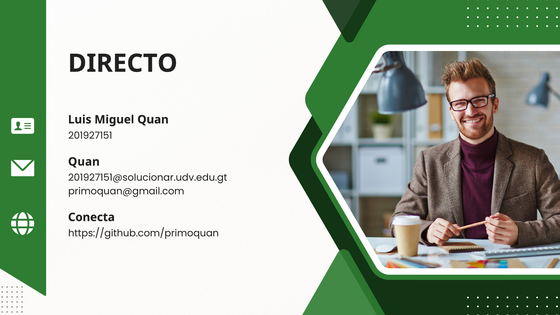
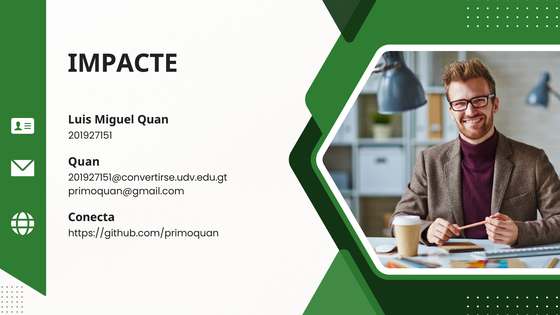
DIRECTO: DIRECTO -> IMPACTE
201927151@solucionar.udv.edu.gt: 201927151@solucionar.udv.edu.gt -> 201927151@convertirse.udv.edu.gt
